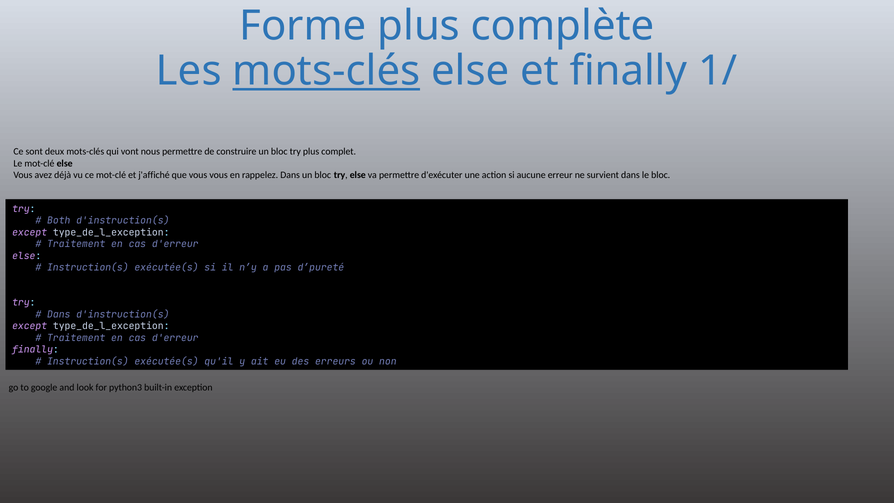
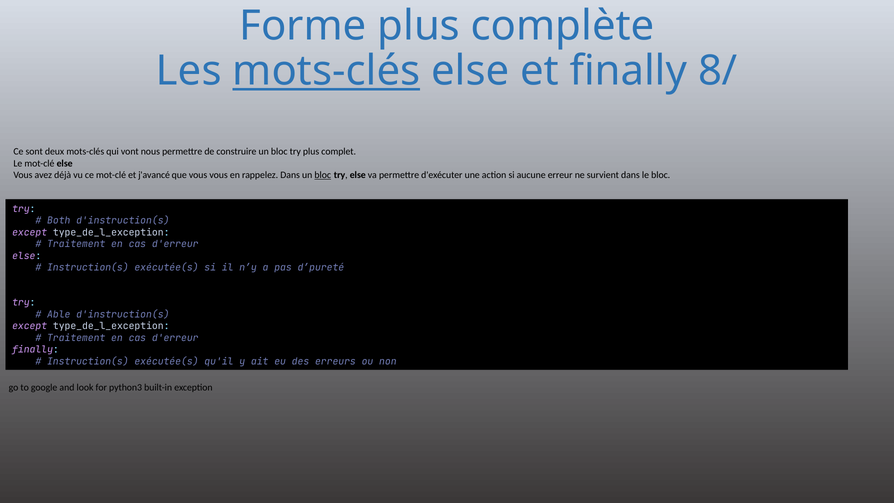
1/: 1/ -> 8/
j'affiché: j'affiché -> j'avancé
bloc at (323, 175) underline: none -> present
Dans at (59, 314): Dans -> Able
